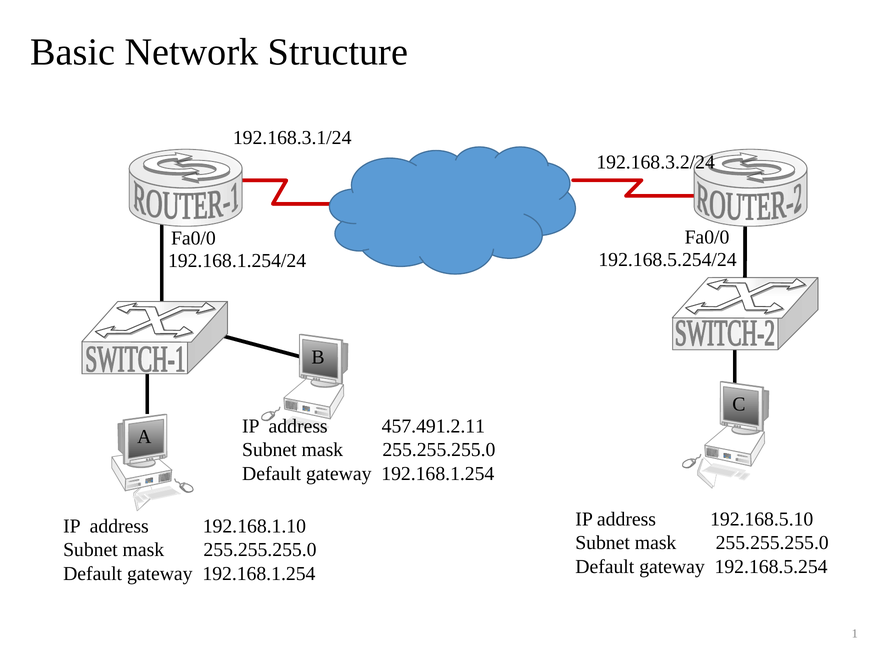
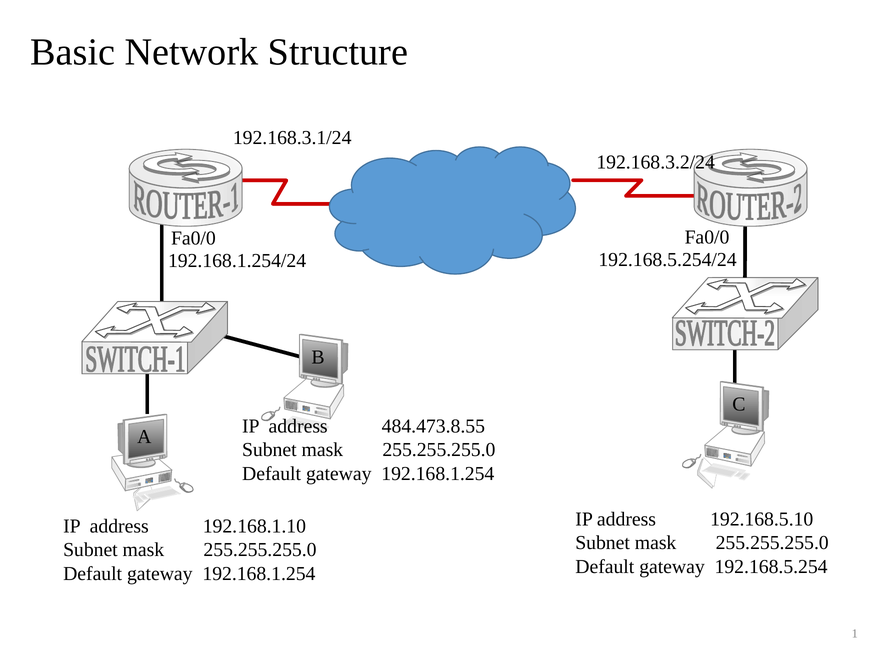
457.491.2.11: 457.491.2.11 -> 484.473.8.55
